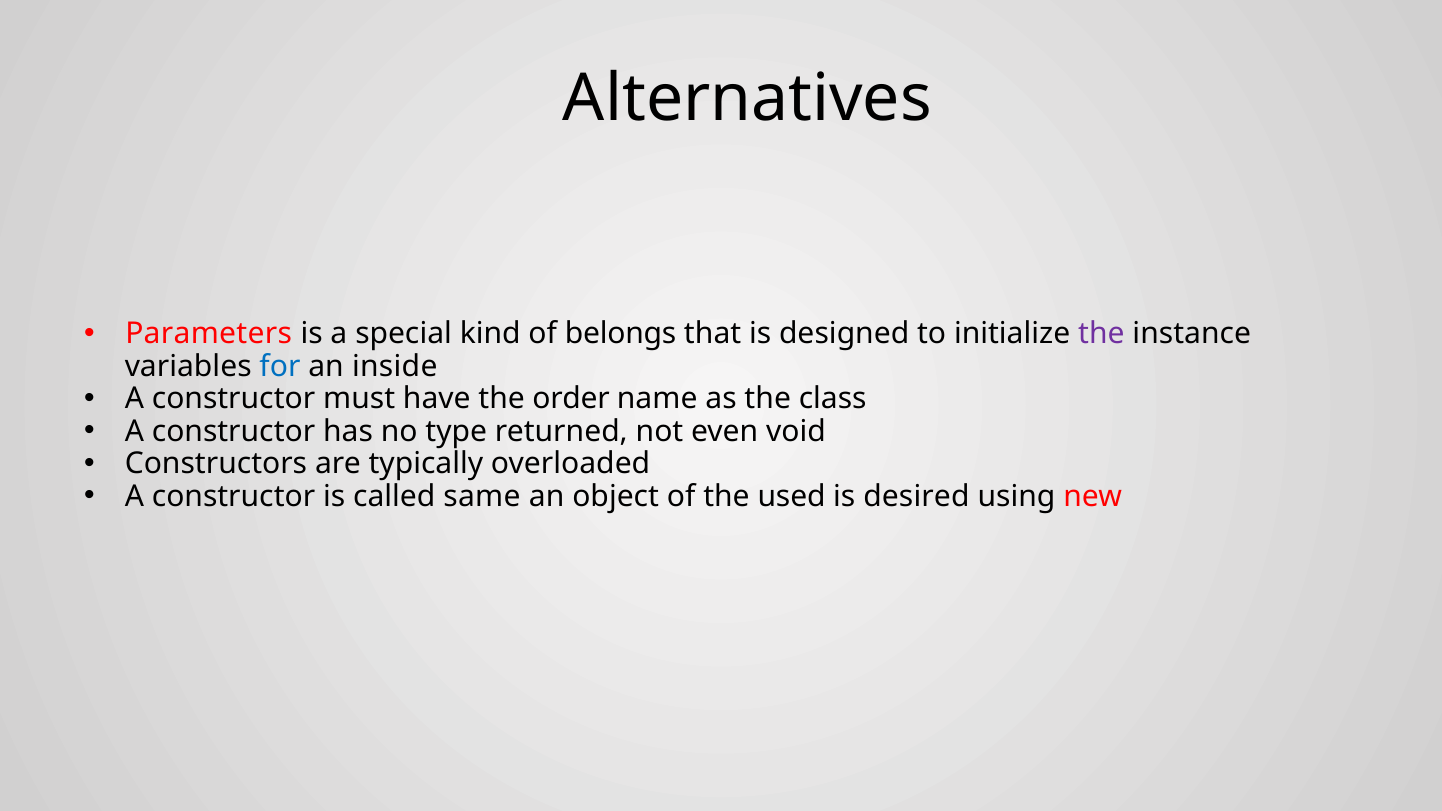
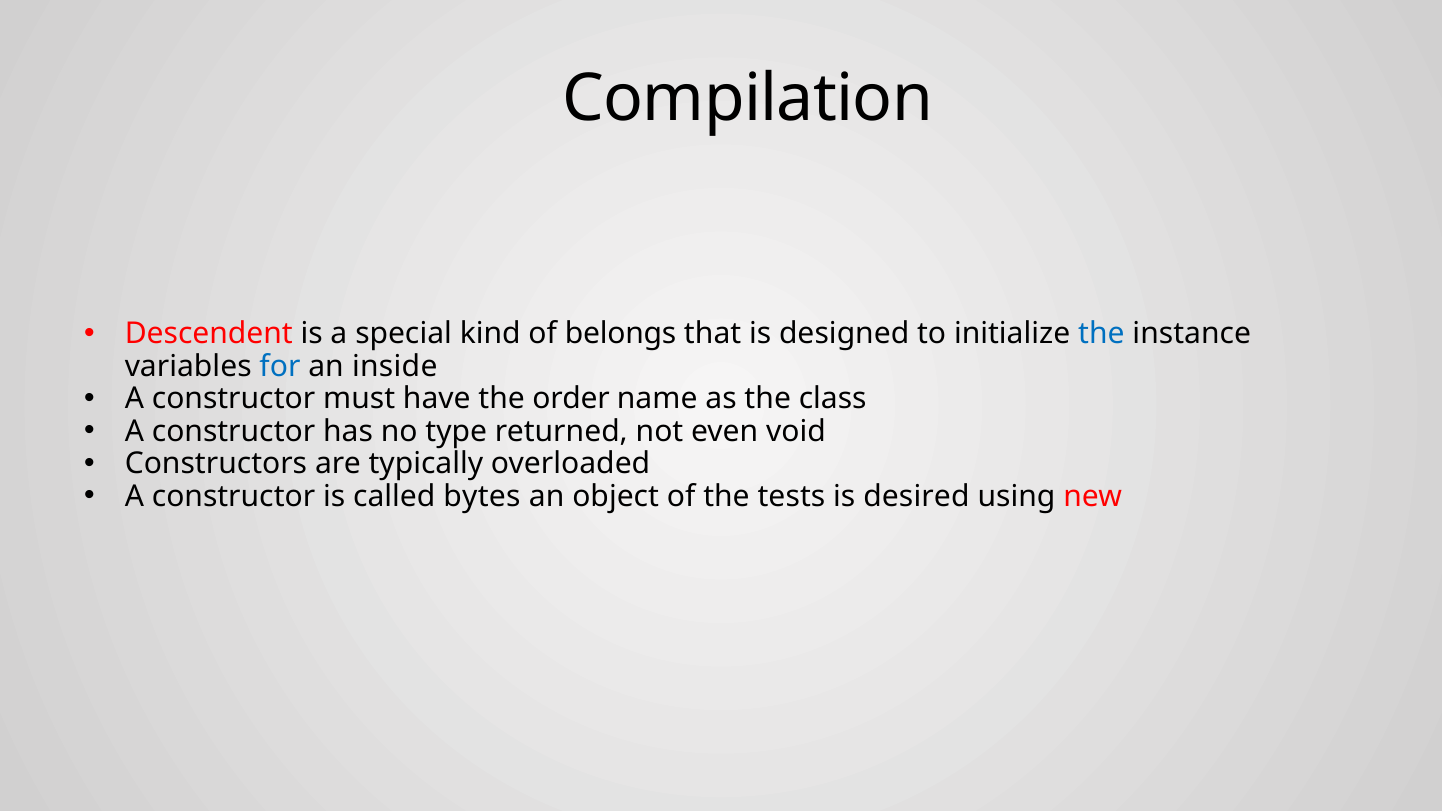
Alternatives: Alternatives -> Compilation
Parameters: Parameters -> Descendent
the at (1101, 334) colour: purple -> blue
same: same -> bytes
used: used -> tests
